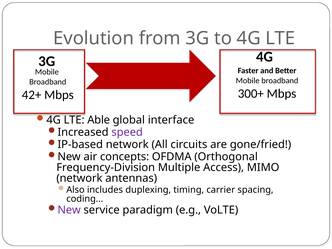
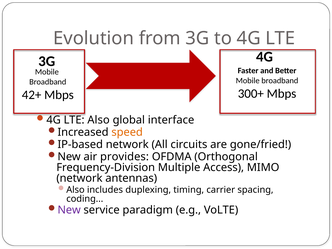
LTE Able: Able -> Also
speed colour: purple -> orange
concepts: concepts -> provides
